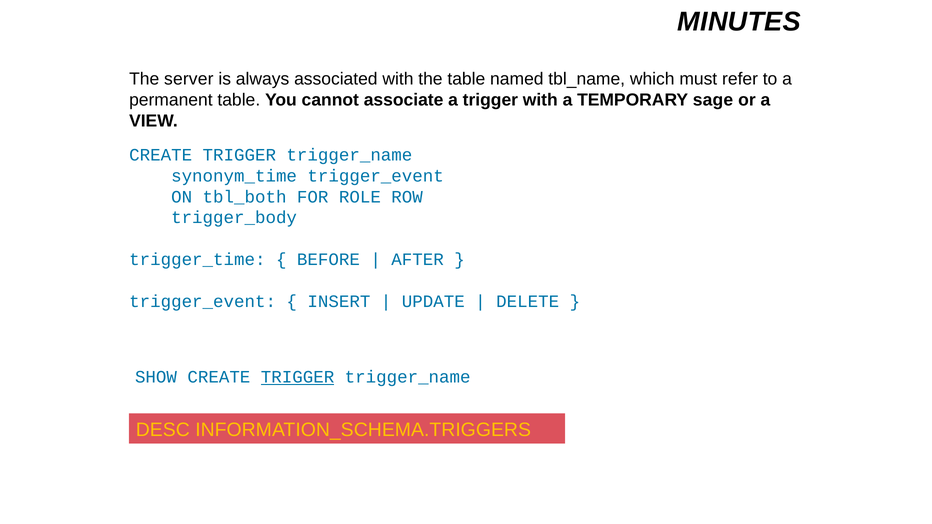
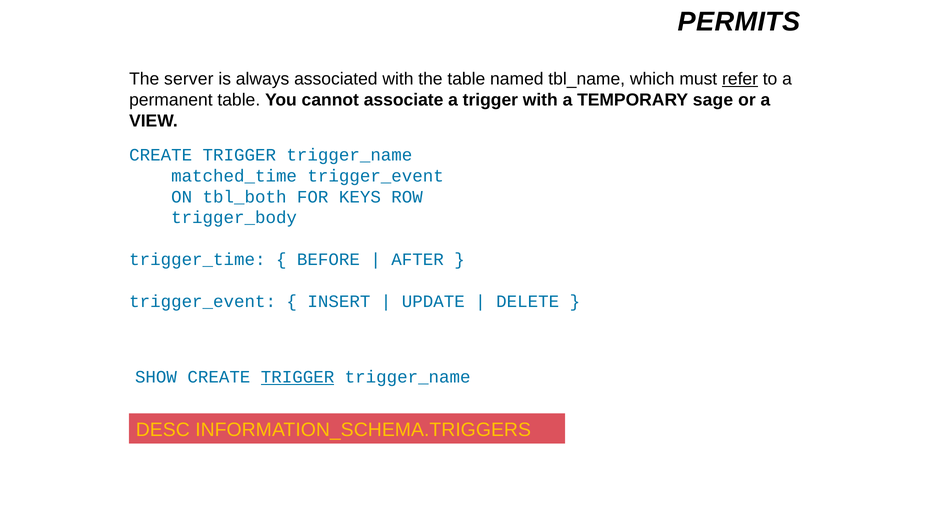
MINUTES: MINUTES -> PERMITS
refer underline: none -> present
synonym_time: synonym_time -> matched_time
ROLE: ROLE -> KEYS
